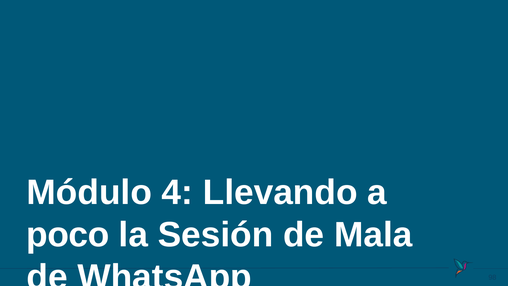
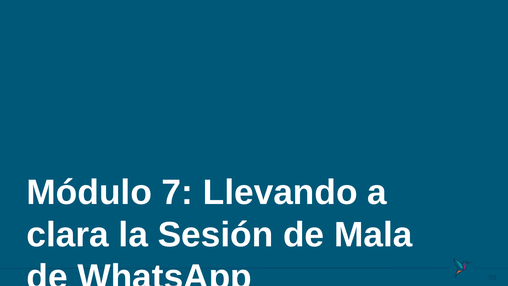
4: 4 -> 7
poco: poco -> clara
